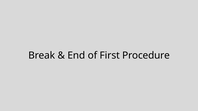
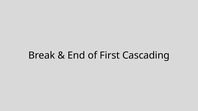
Procedure: Procedure -> Cascading
